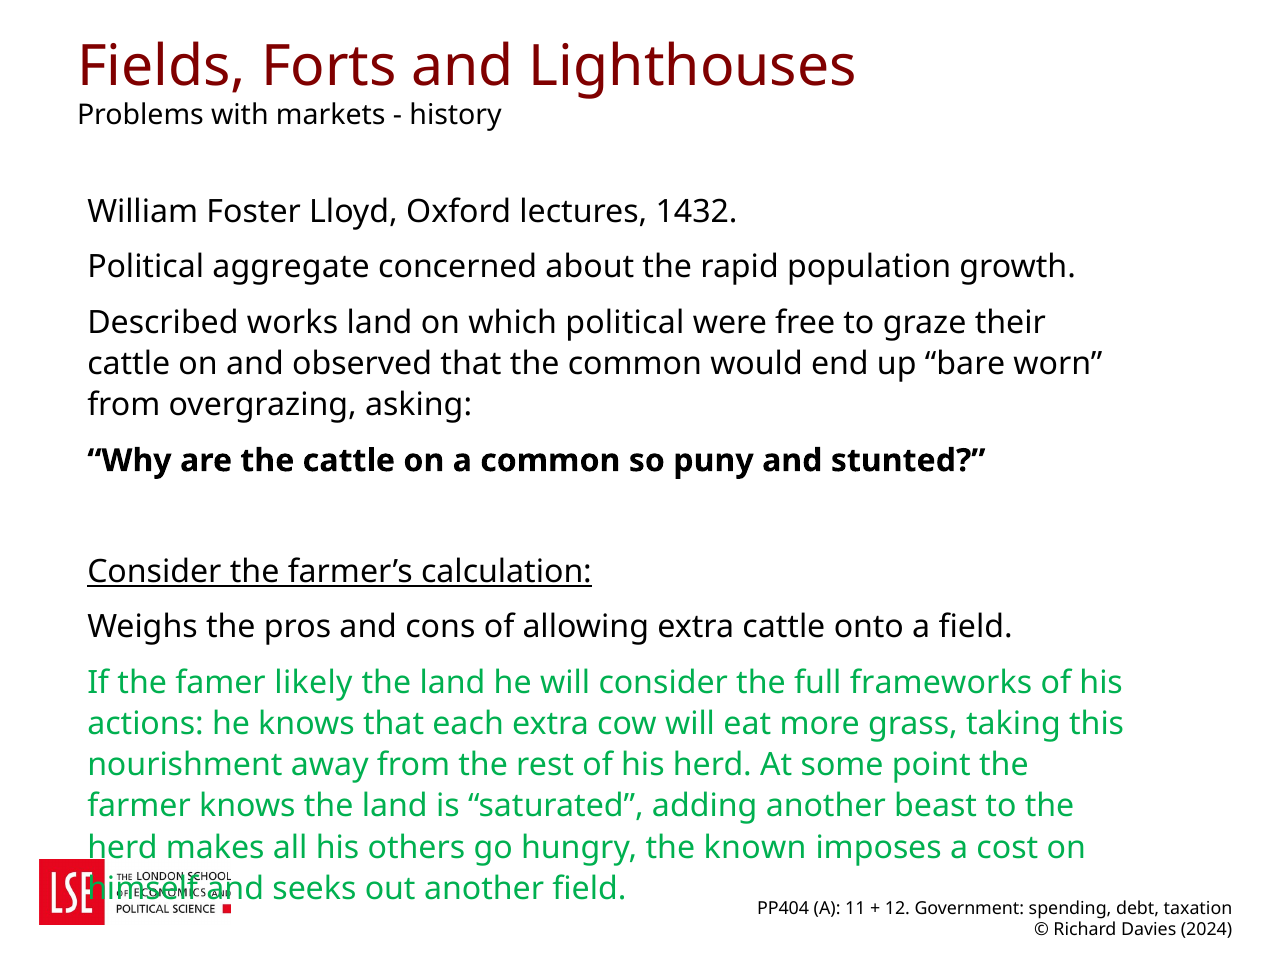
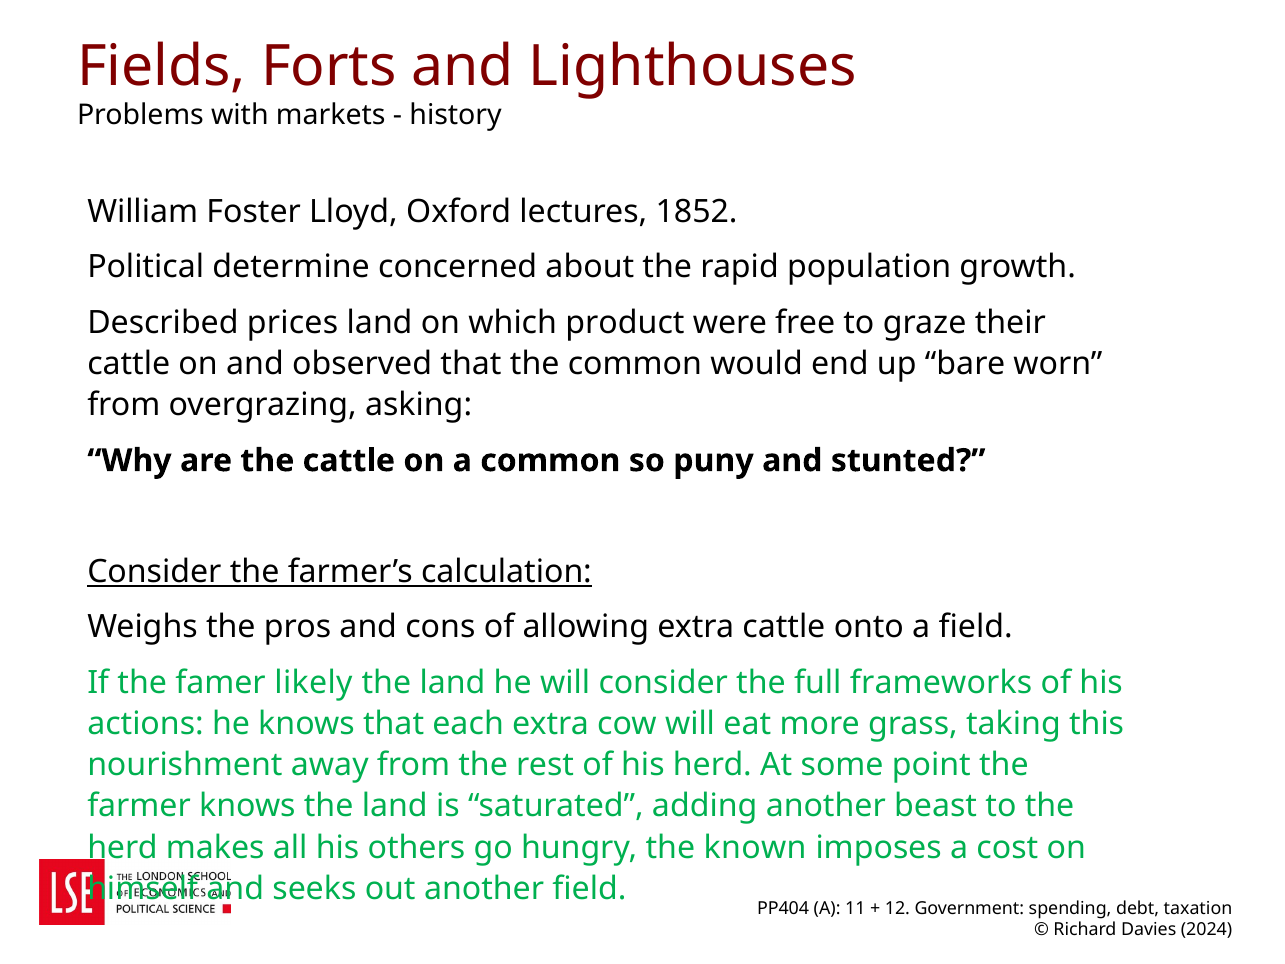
1432: 1432 -> 1852
aggregate: aggregate -> determine
works: works -> prices
which political: political -> product
